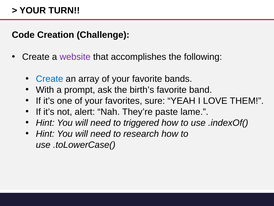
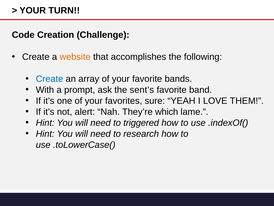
website colour: purple -> orange
birth’s: birth’s -> sent’s
paste: paste -> which
